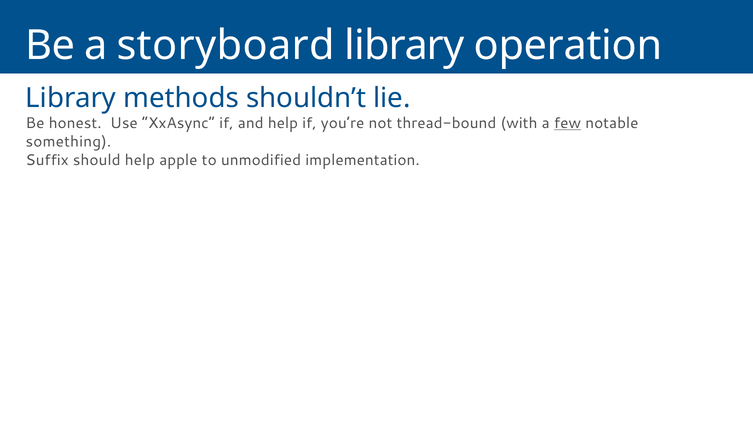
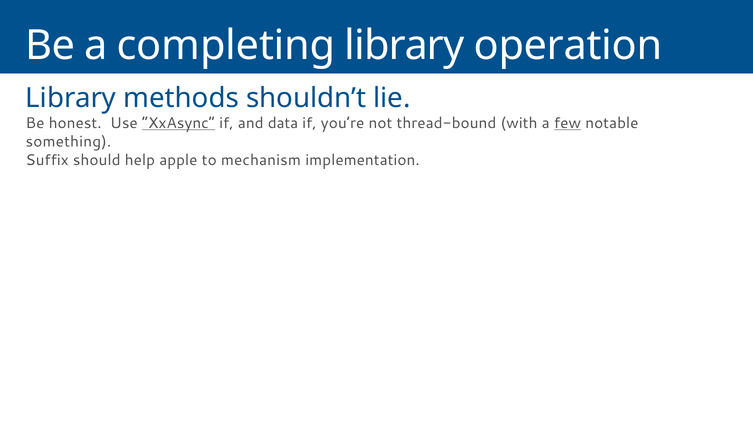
storyboard: storyboard -> completing
XxAsync underline: none -> present
and help: help -> data
unmodified: unmodified -> mechanism
